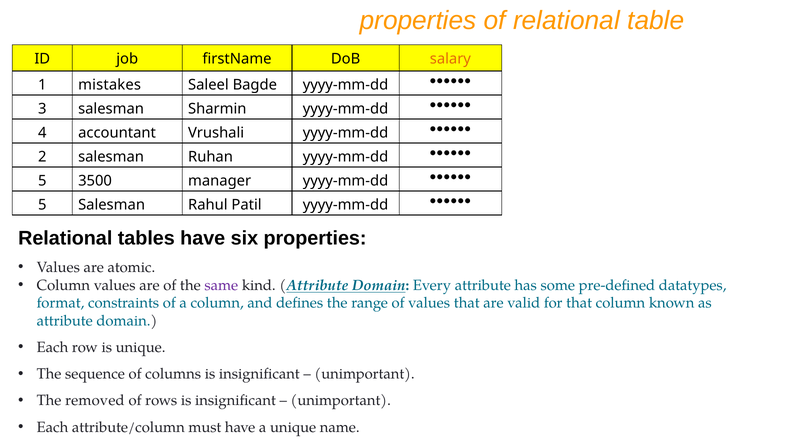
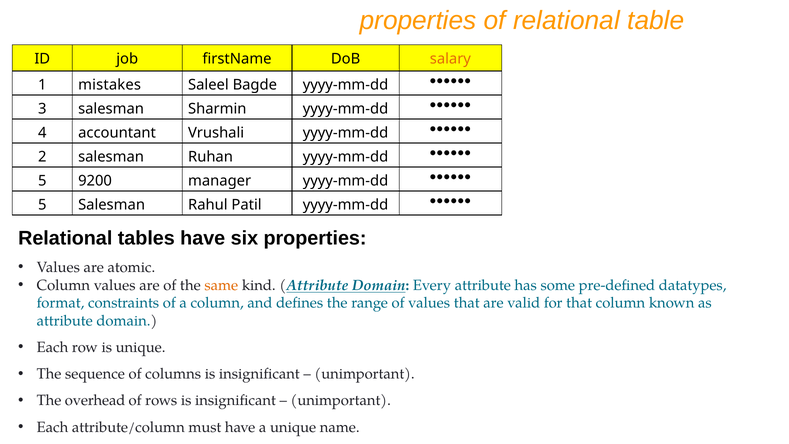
3500: 3500 -> 9200
same colour: purple -> orange
removed: removed -> overhead
